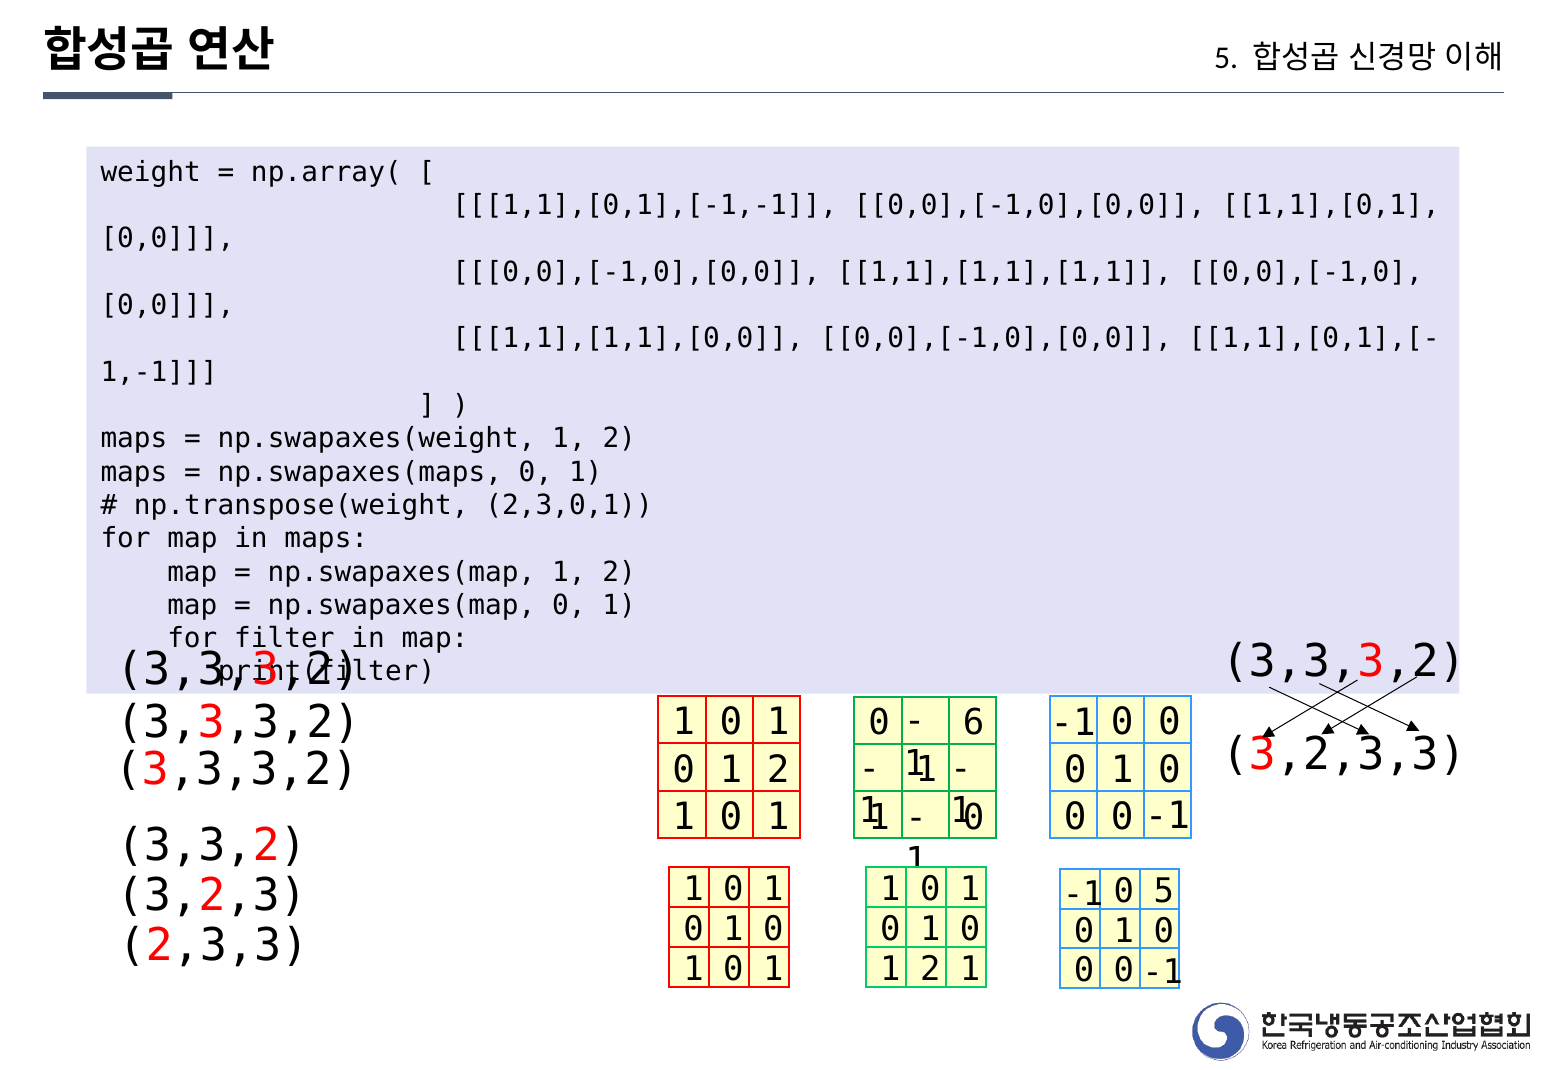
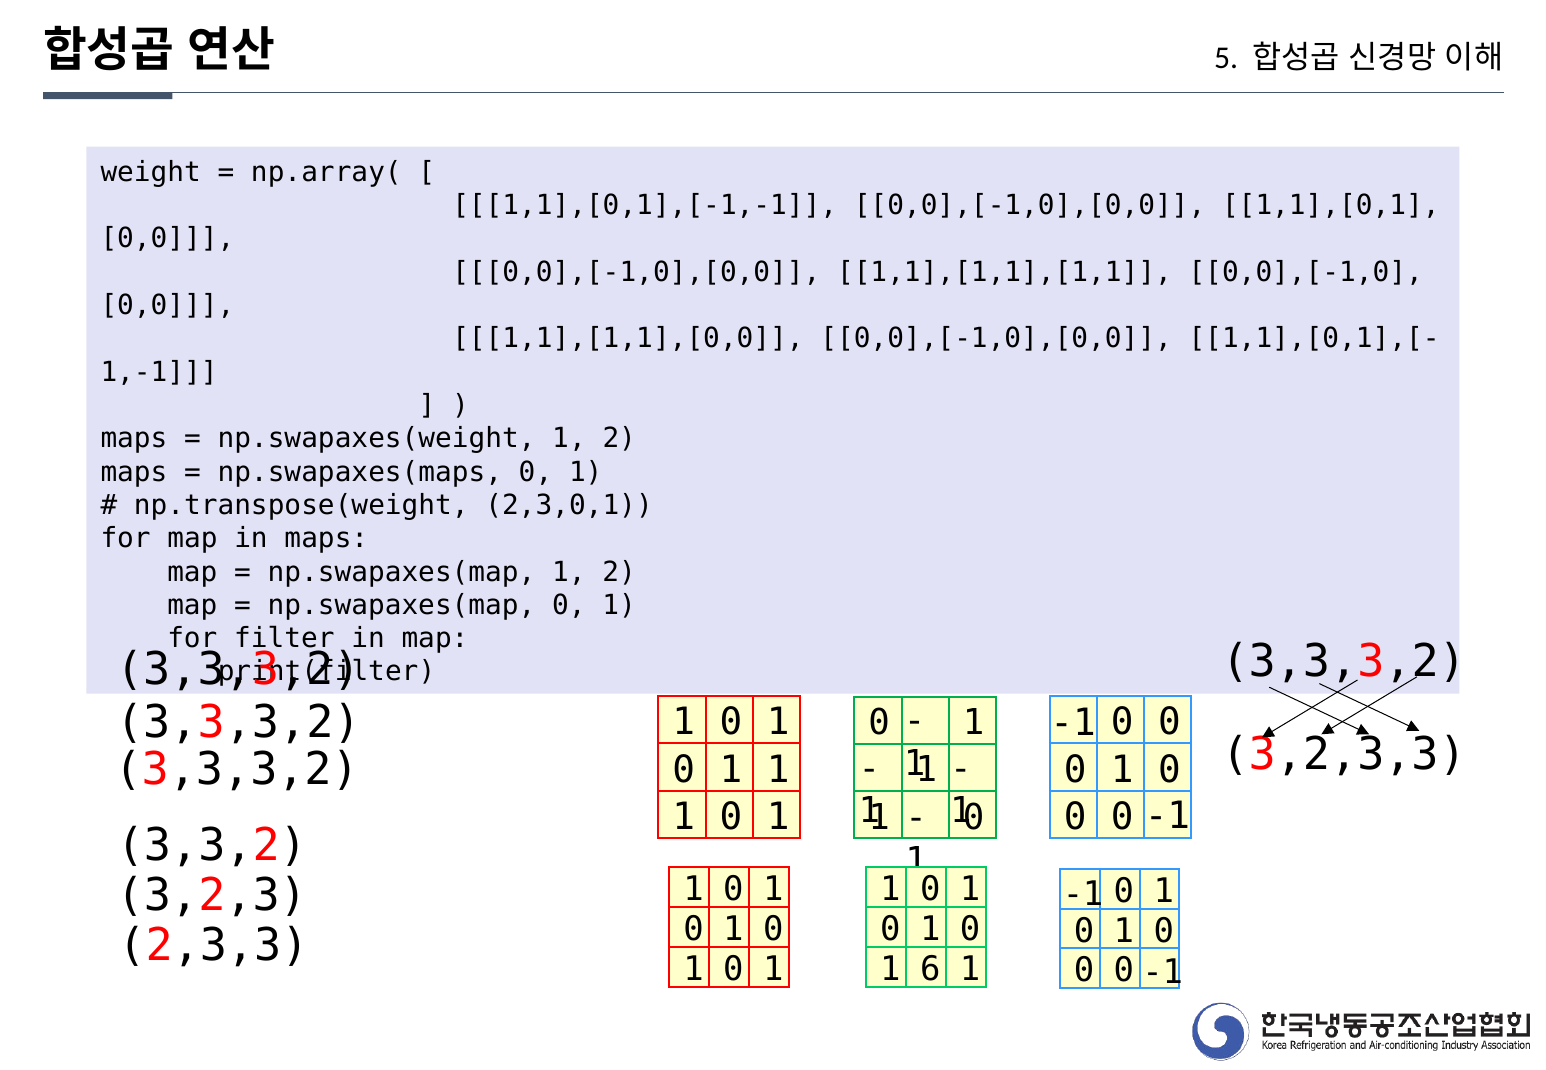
6 at (974, 723): 6 -> 1
2 at (778, 770): 2 -> 1
5 at (1164, 891): 5 -> 1
2 at (930, 969): 2 -> 6
